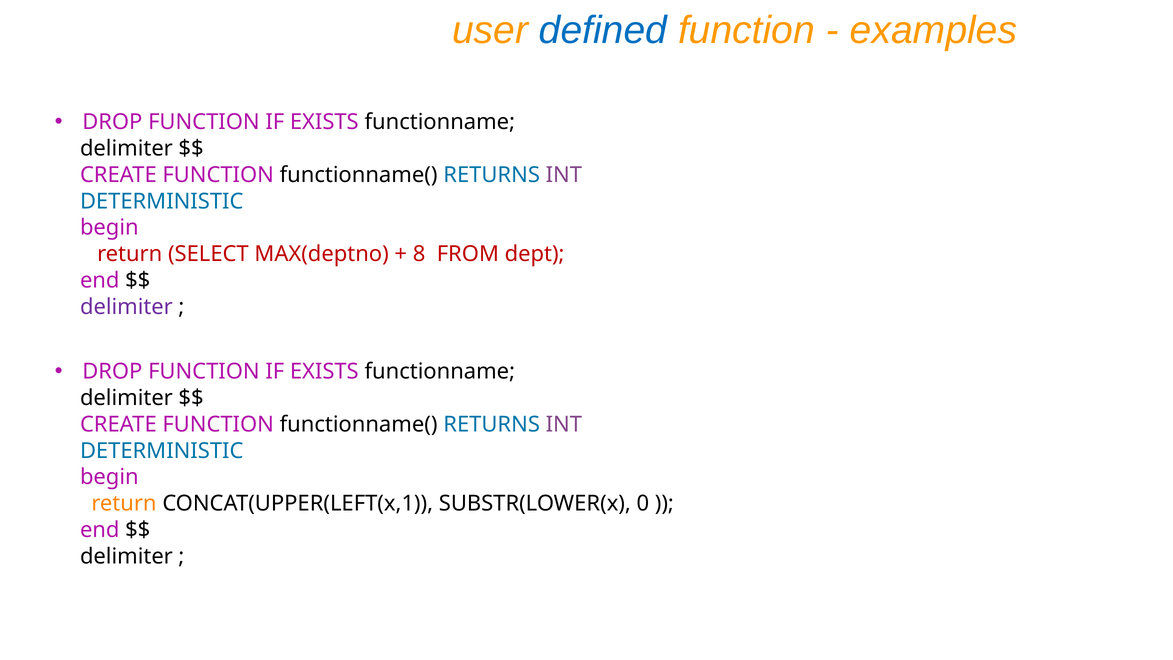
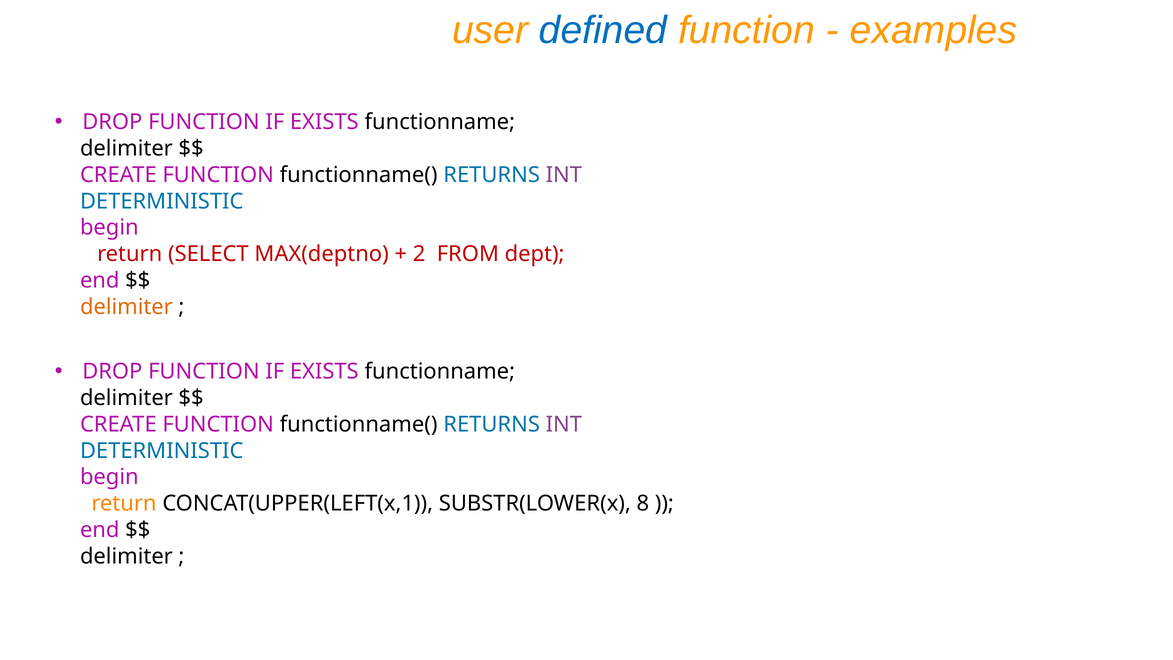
8: 8 -> 2
delimiter at (126, 307) colour: purple -> orange
0: 0 -> 8
